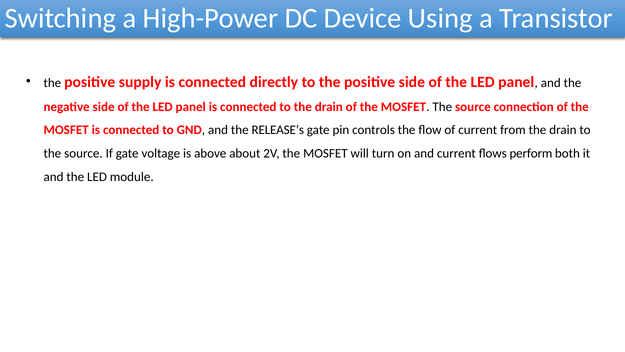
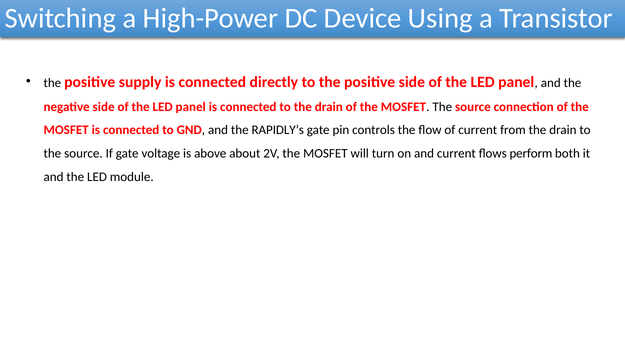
RELEASE’s: RELEASE’s -> RAPIDLY’s
